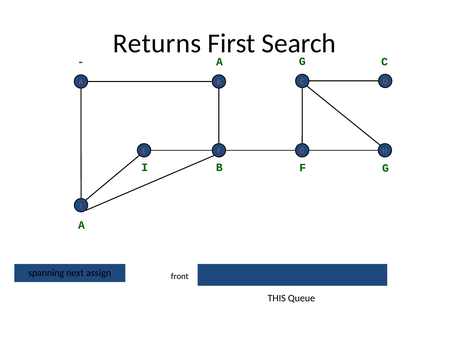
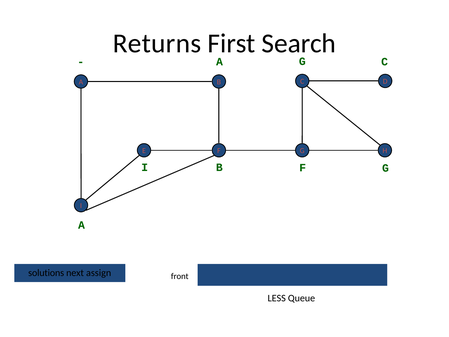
spanning: spanning -> solutions
THIS: THIS -> LESS
